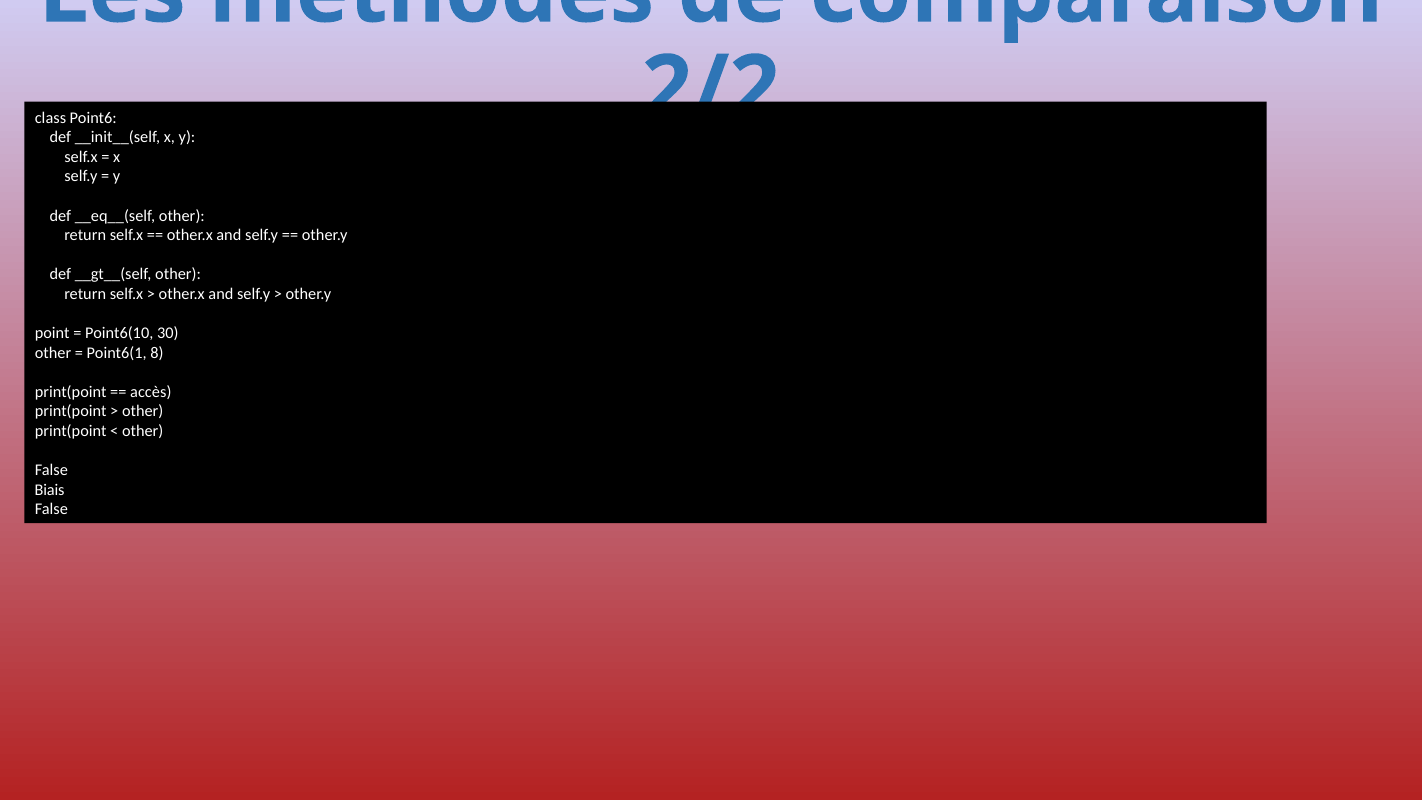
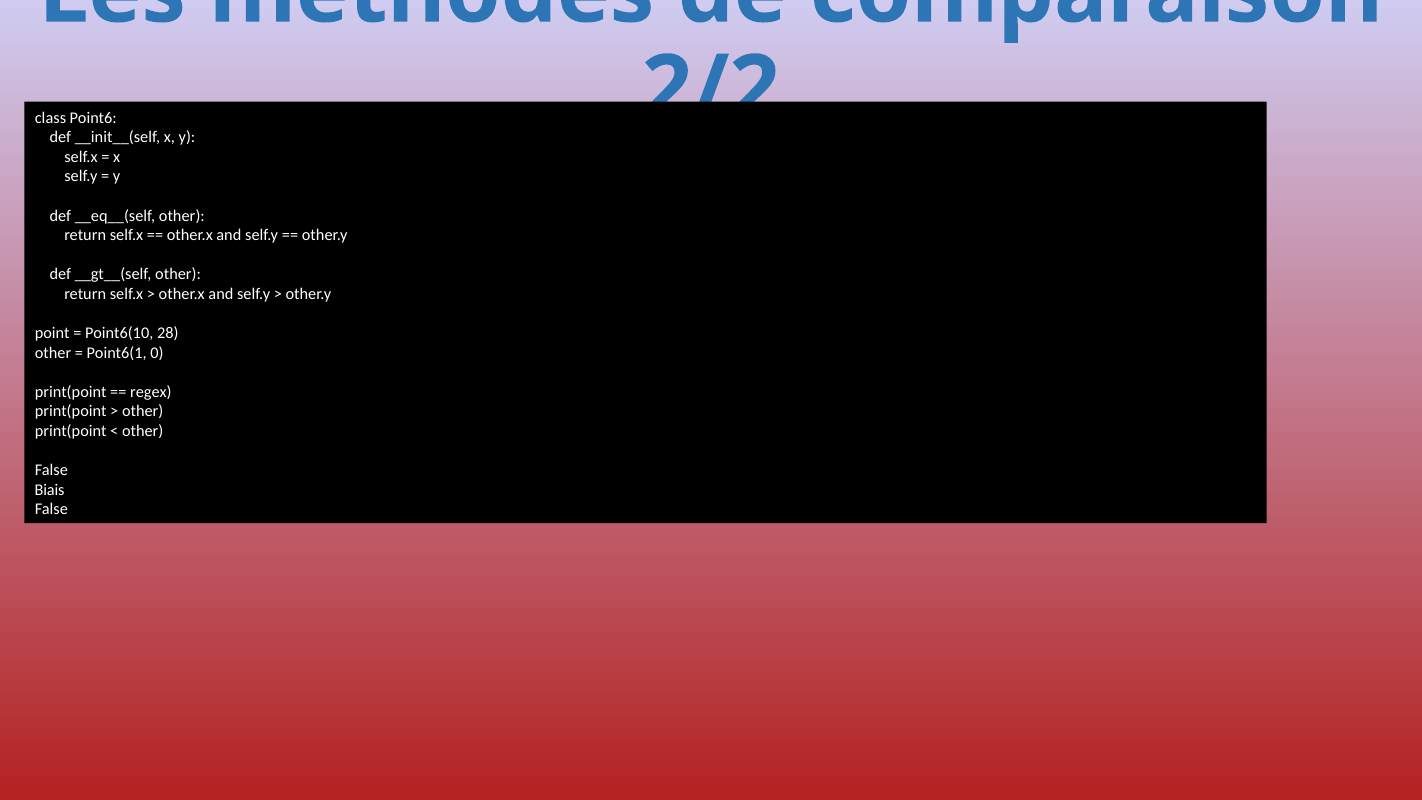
30: 30 -> 28
8: 8 -> 0
accès: accès -> regex
